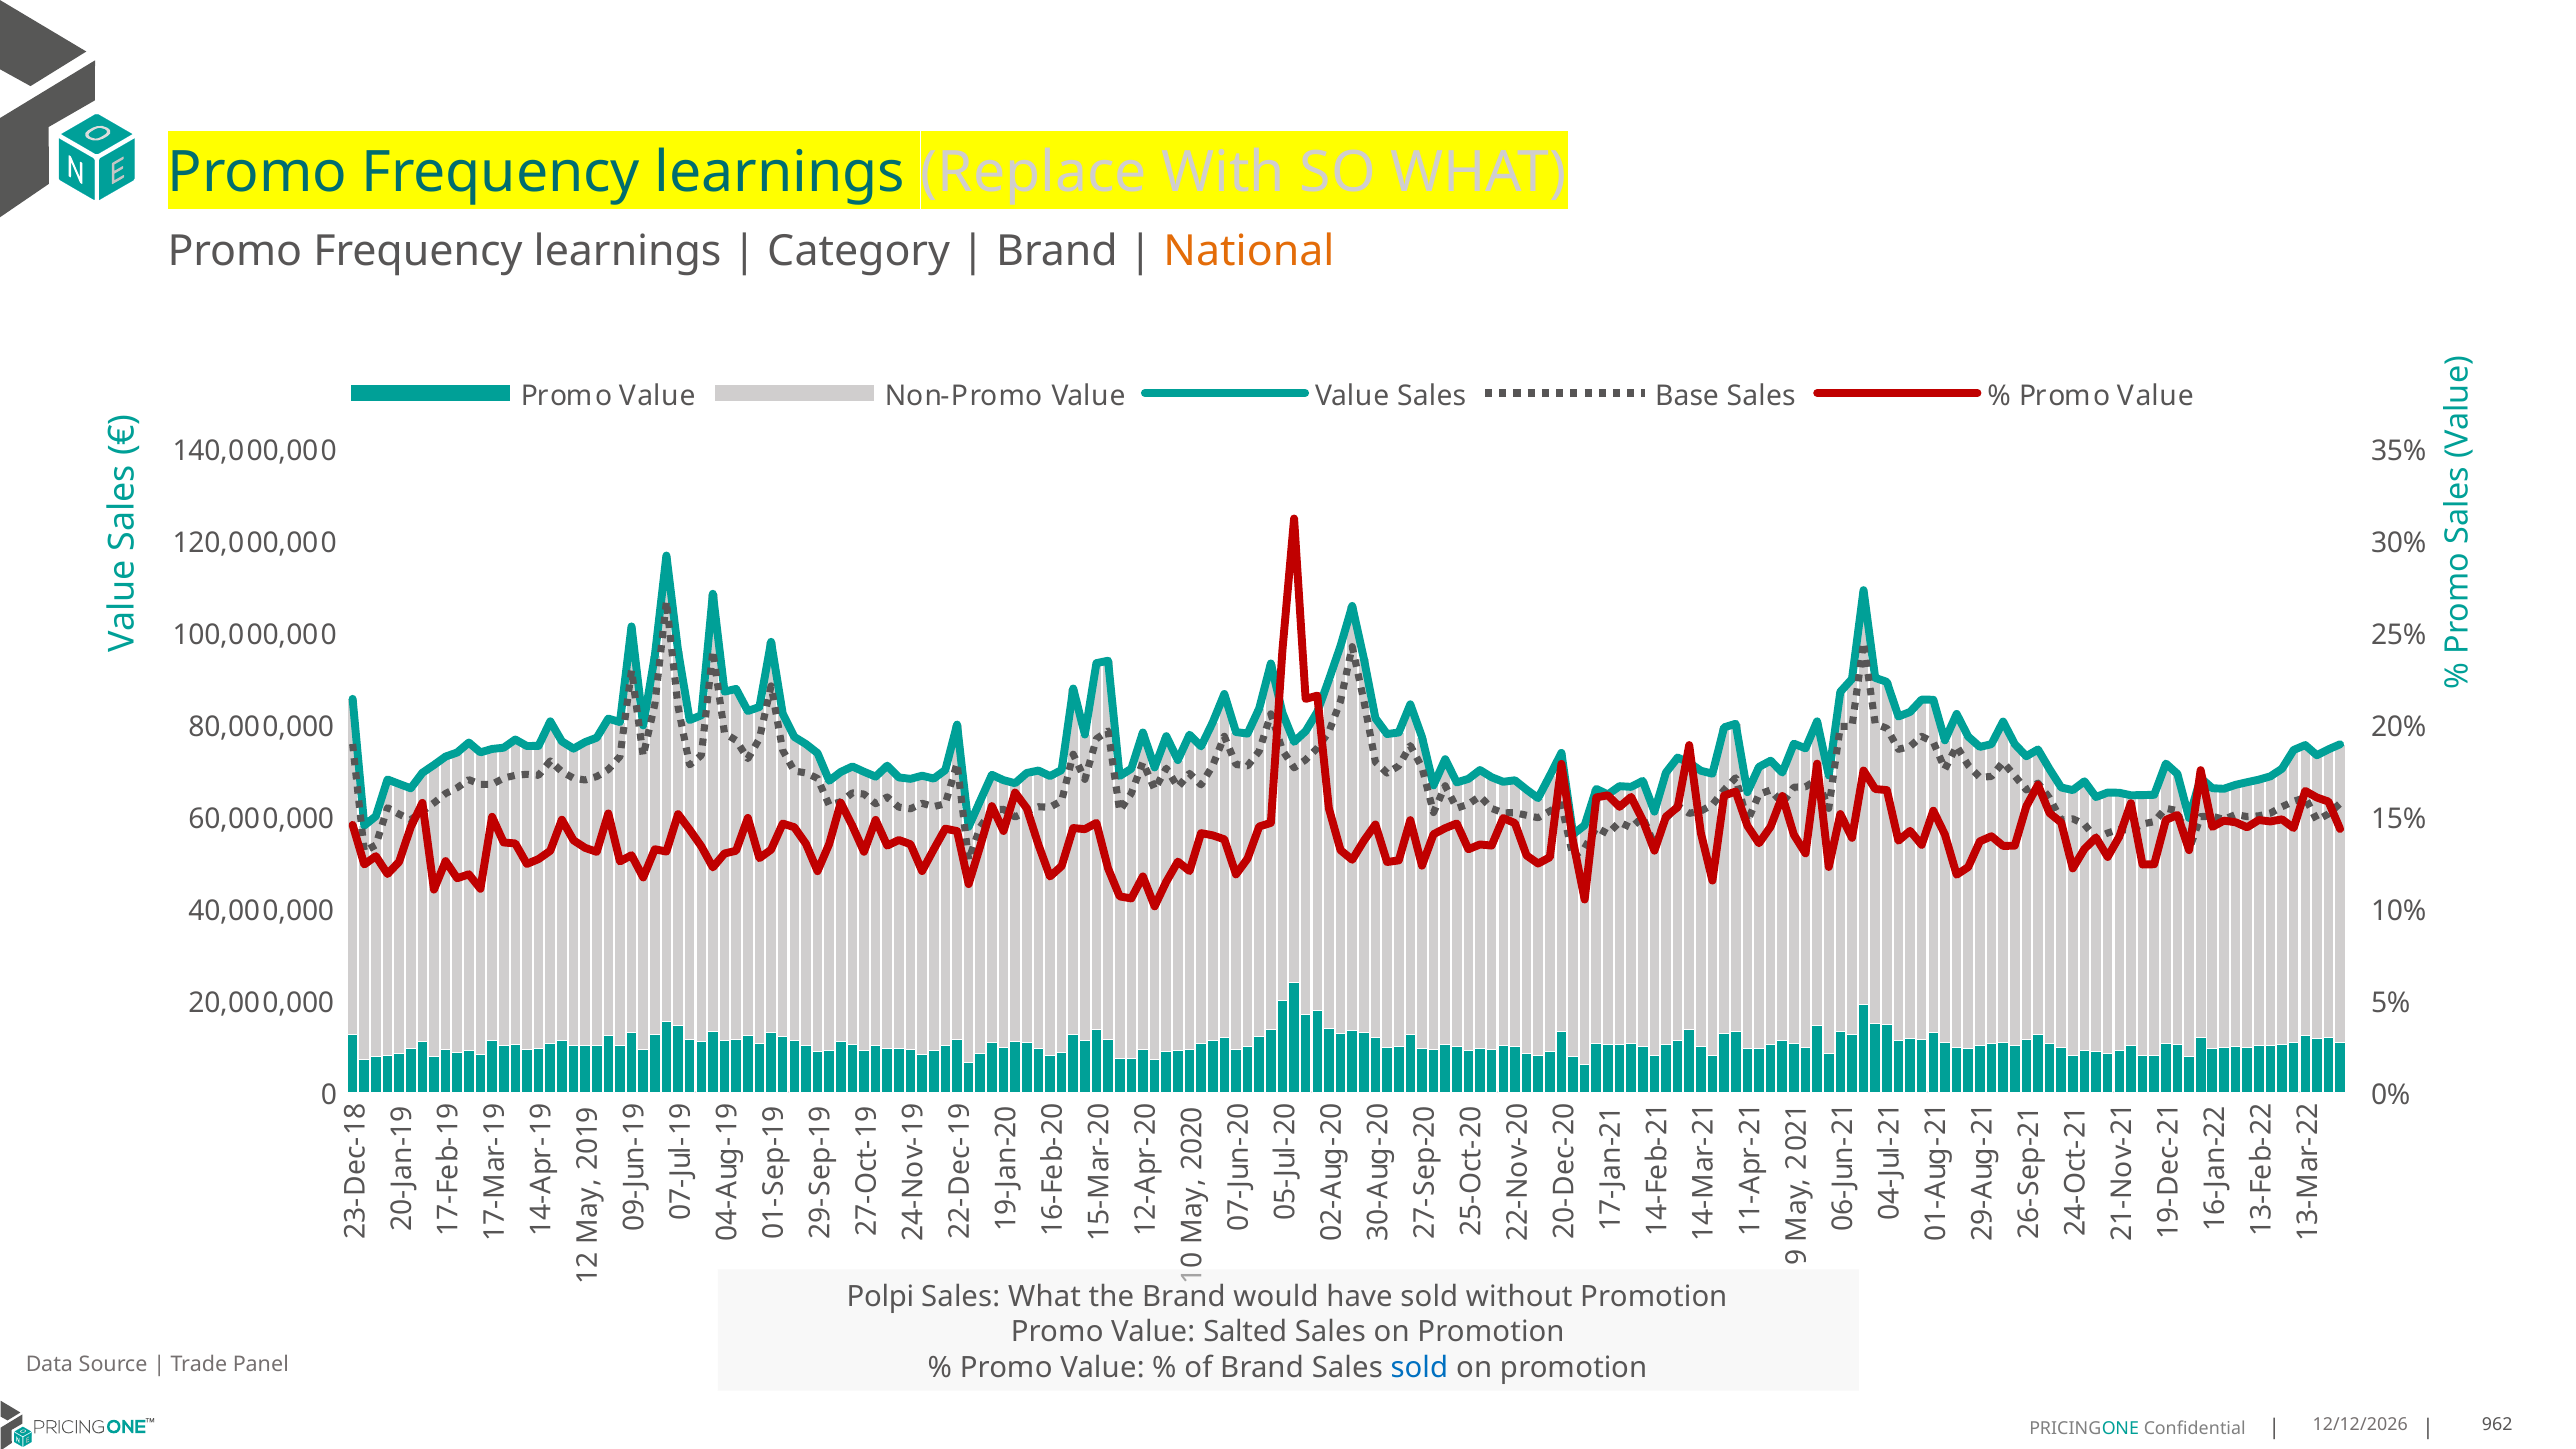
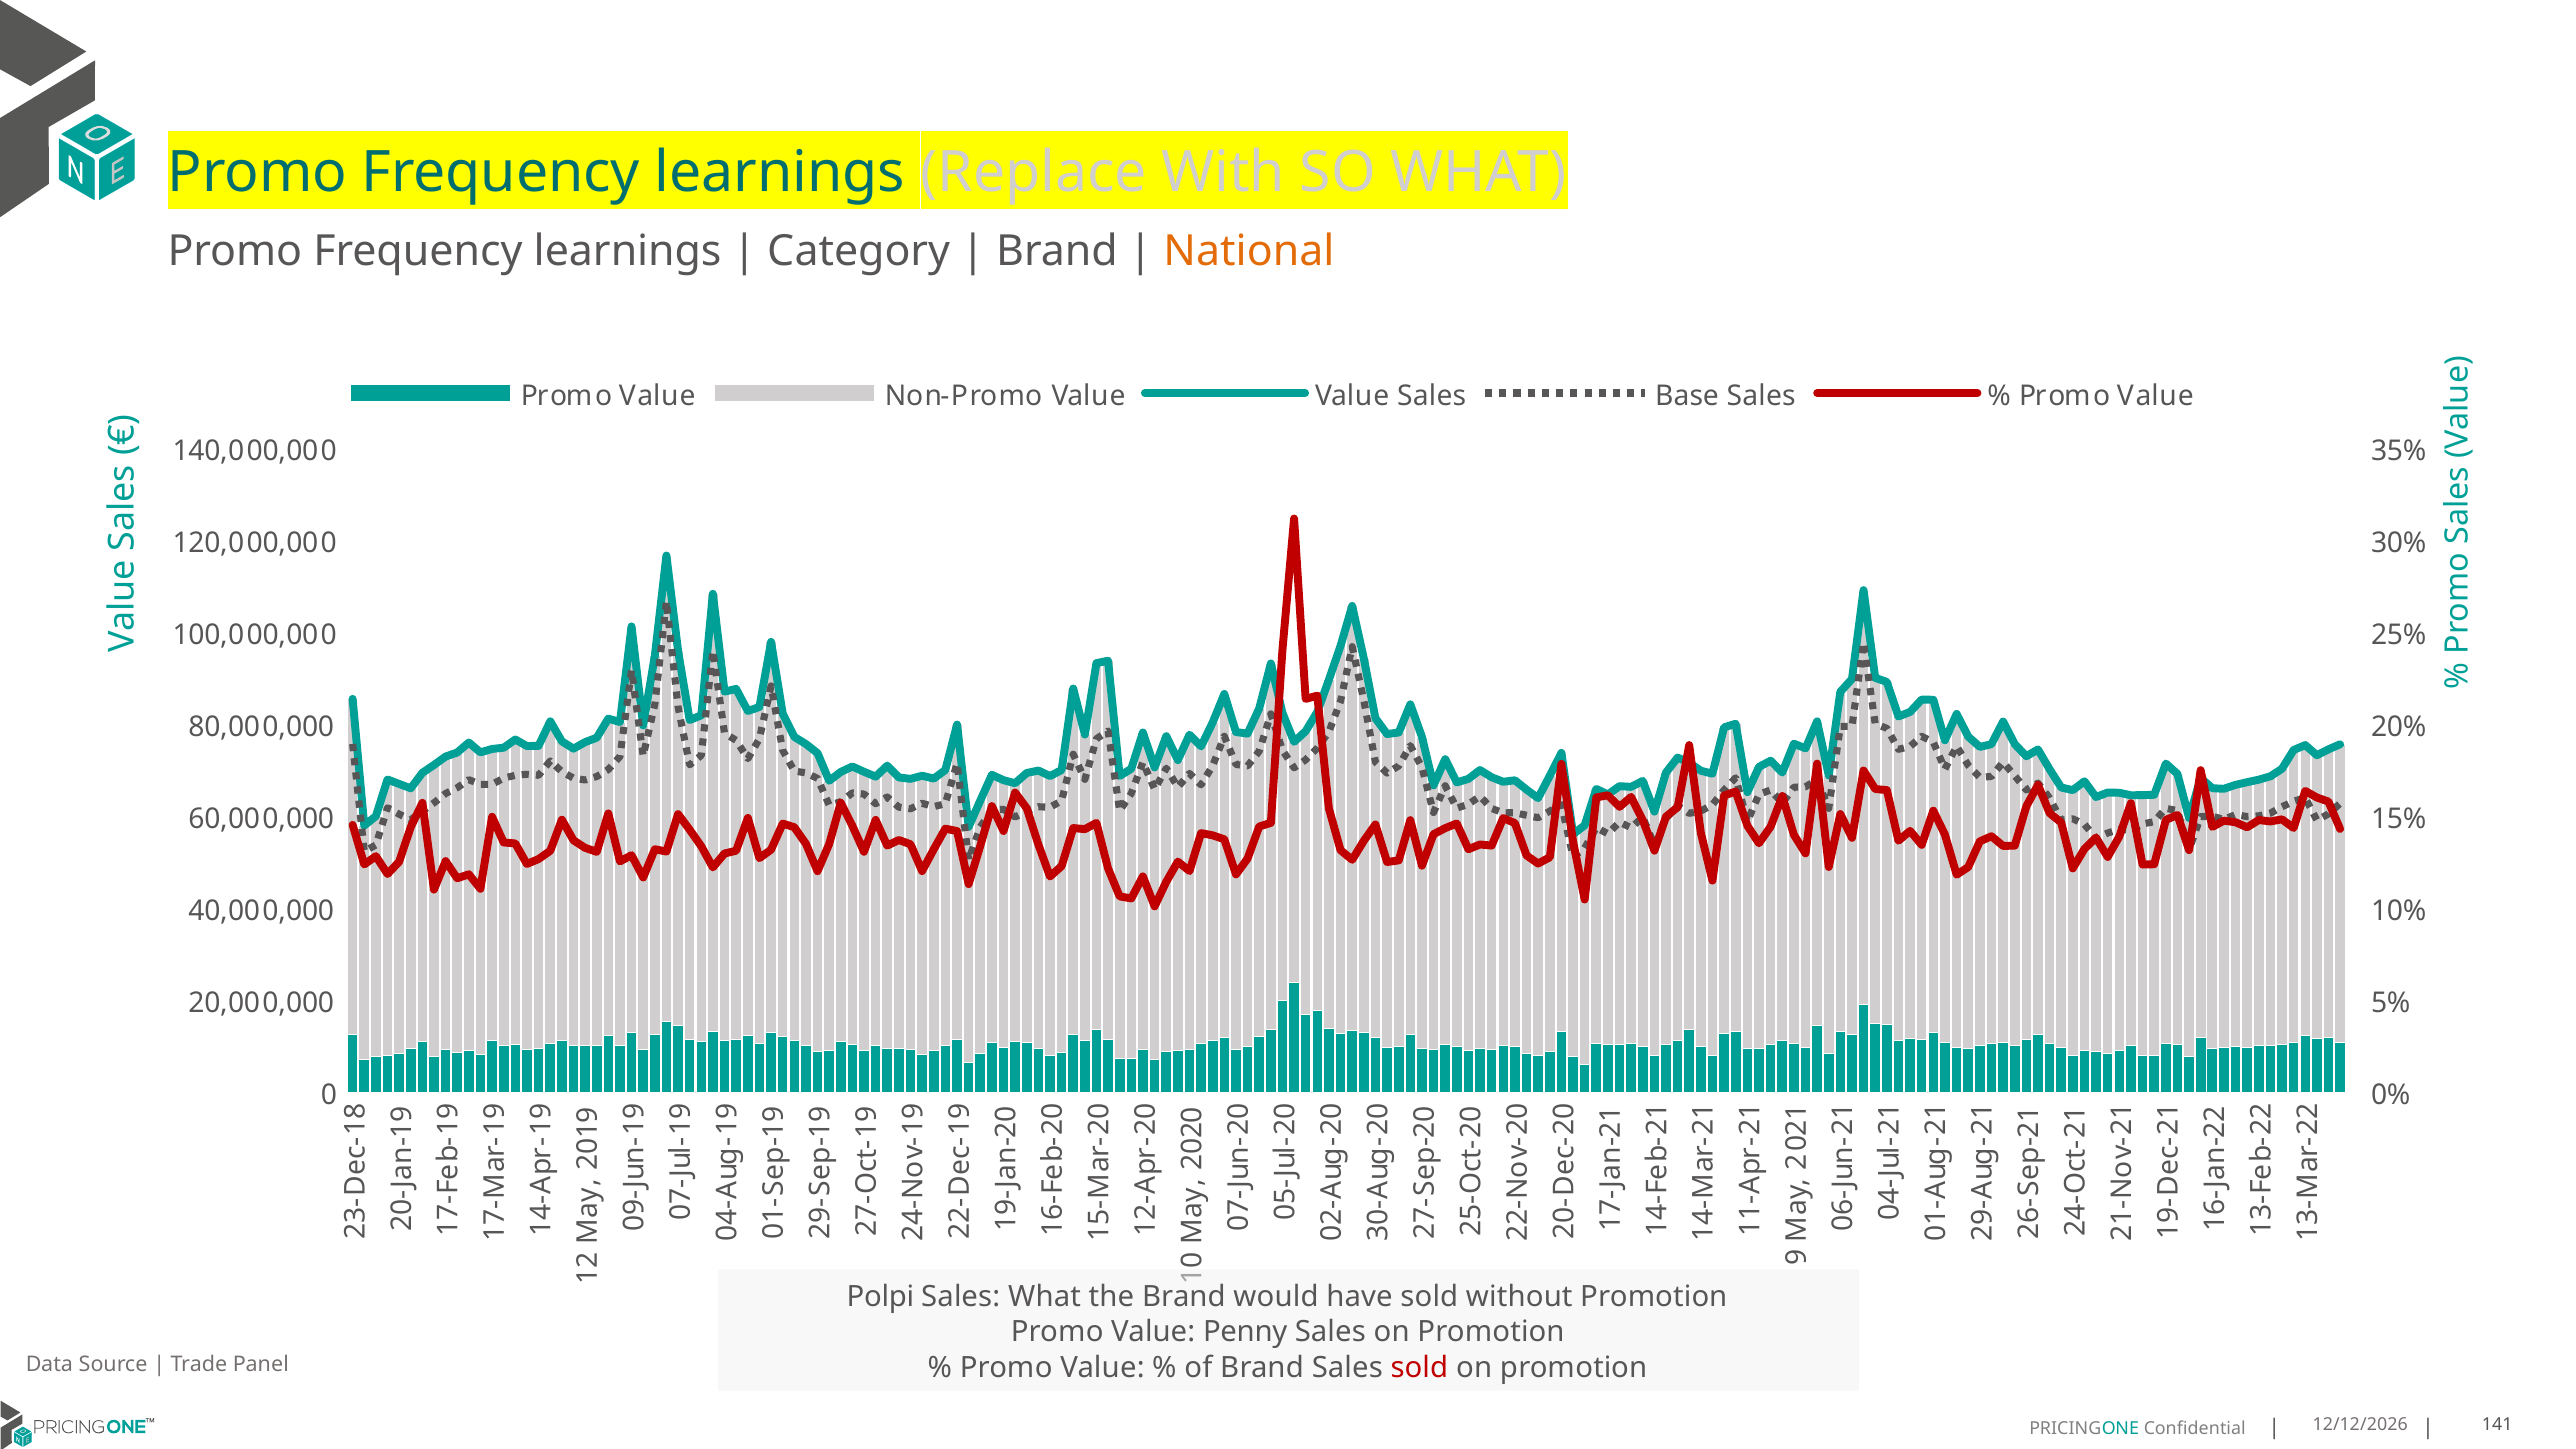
Salted: Salted -> Penny
sold at (1419, 1368) colour: blue -> red
962: 962 -> 141
